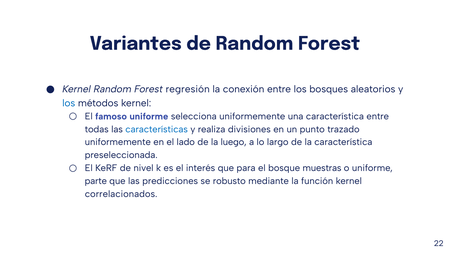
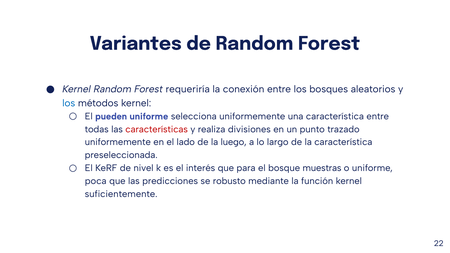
regresión: regresión -> requeriría
famoso: famoso -> pueden
características colour: blue -> red
parte: parte -> poca
correlacionados: correlacionados -> suficientemente
